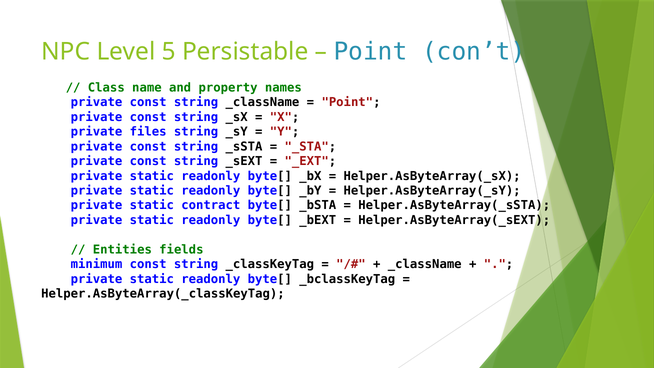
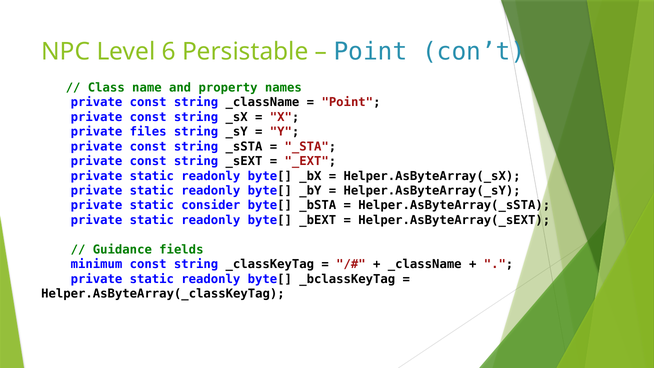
5: 5 -> 6
contract: contract -> consider
Entities: Entities -> Guidance
